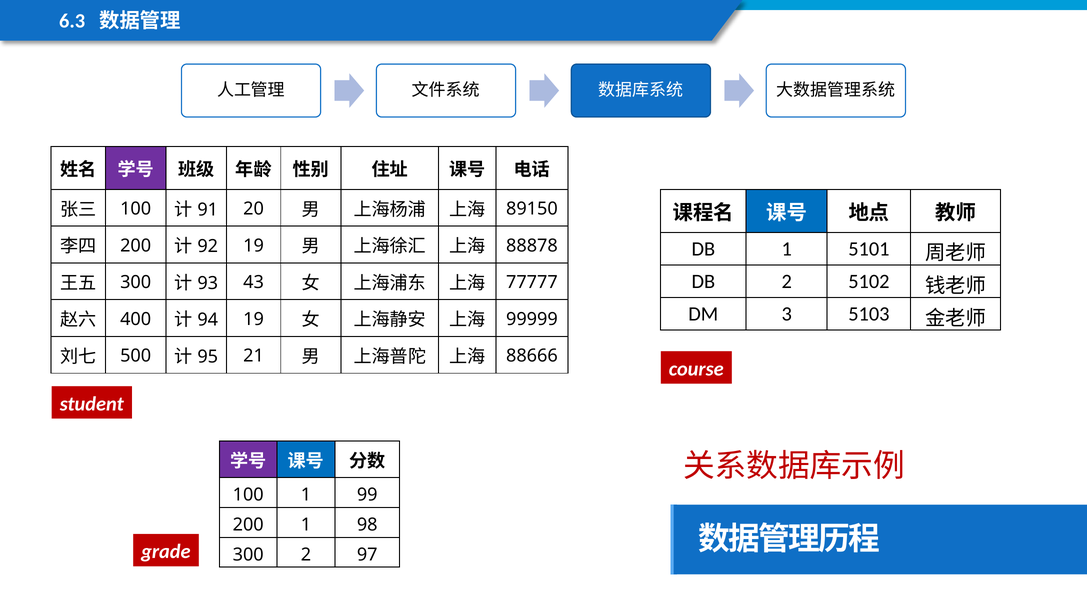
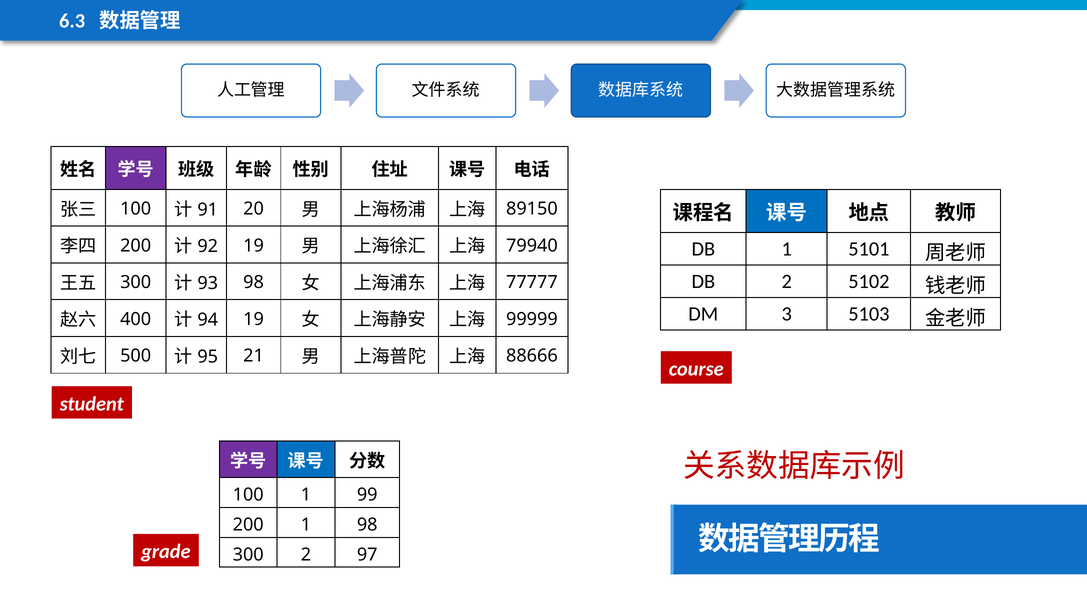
88878: 88878 -> 79940
43 at (254, 283): 43 -> 98
